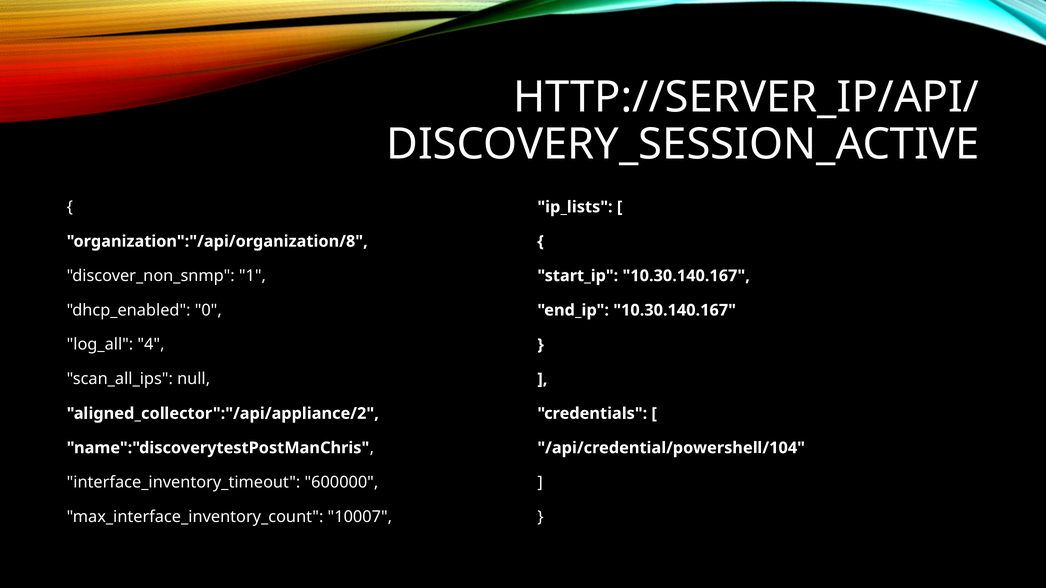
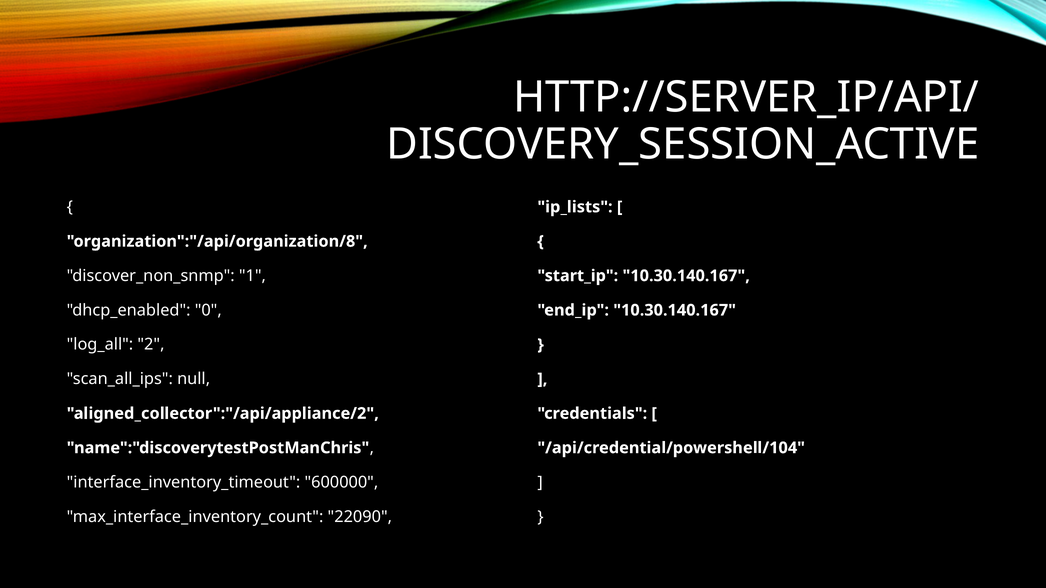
4: 4 -> 2
10007: 10007 -> 22090
